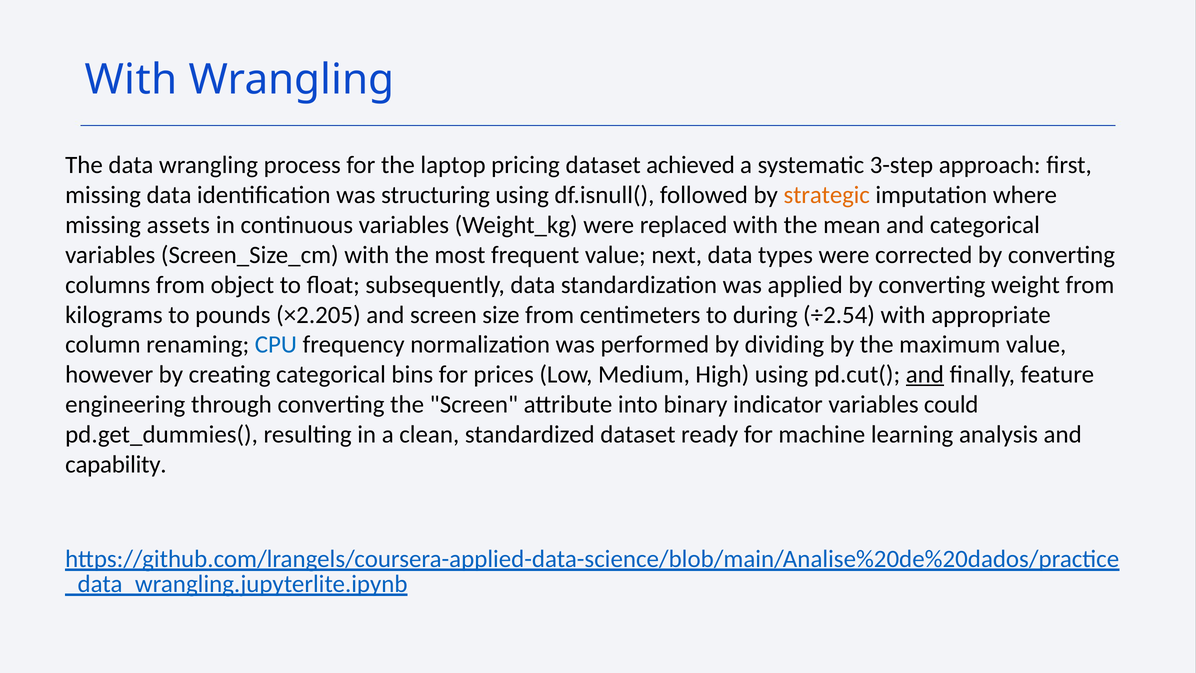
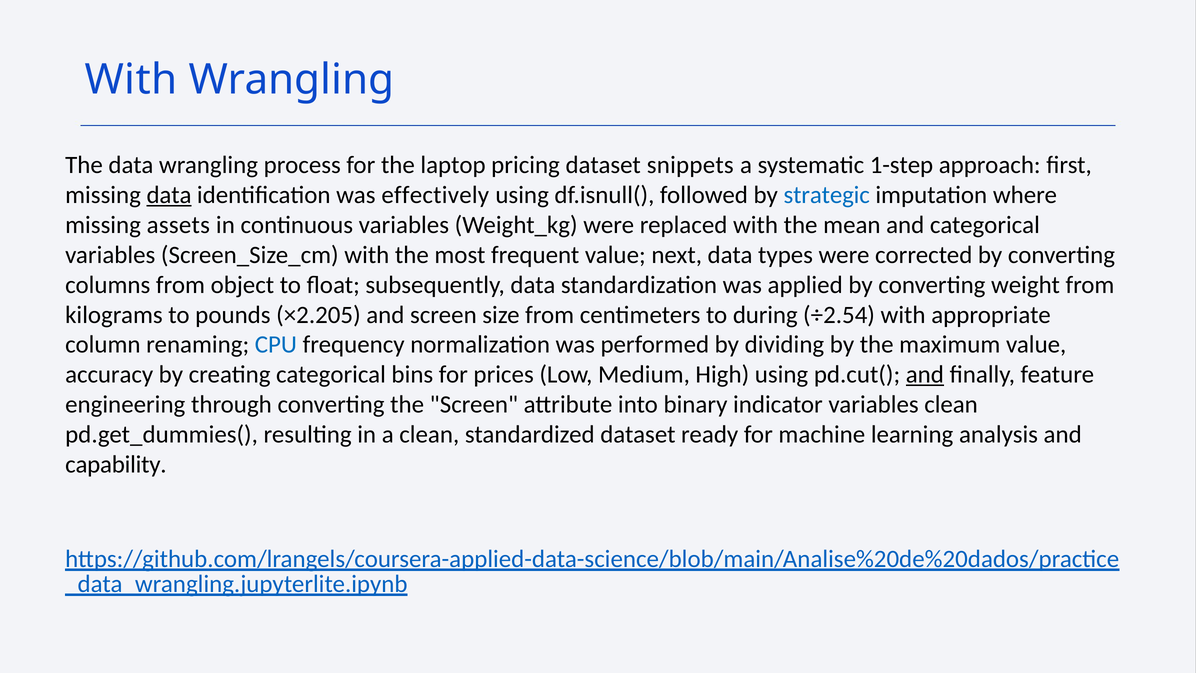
achieved: achieved -> snippets
3-step: 3-step -> 1-step
data at (169, 195) underline: none -> present
structuring: structuring -> effectively
strategic colour: orange -> blue
however: however -> accuracy
variables could: could -> clean
